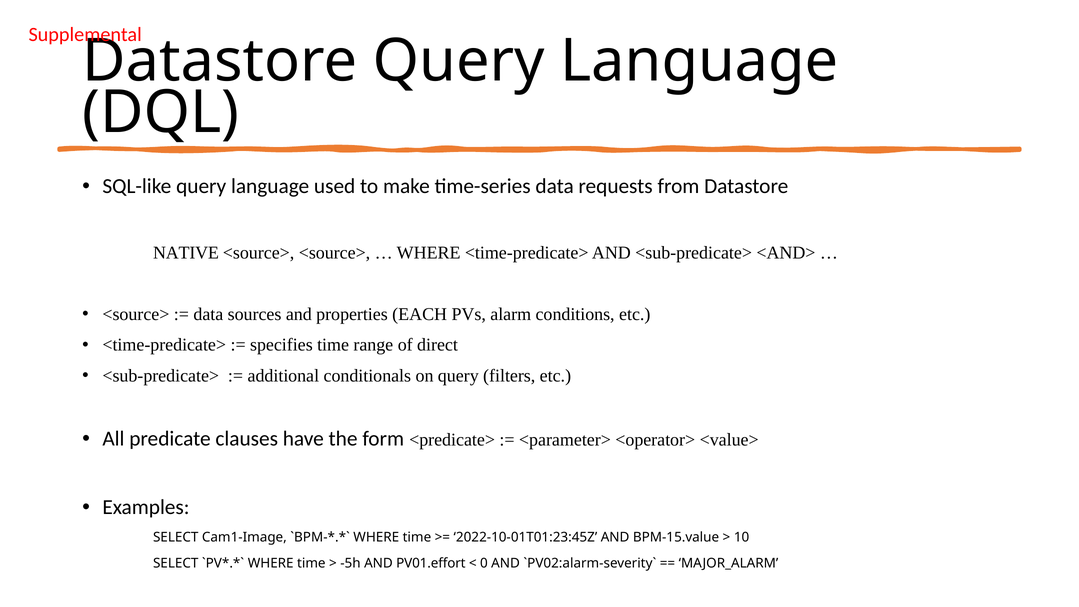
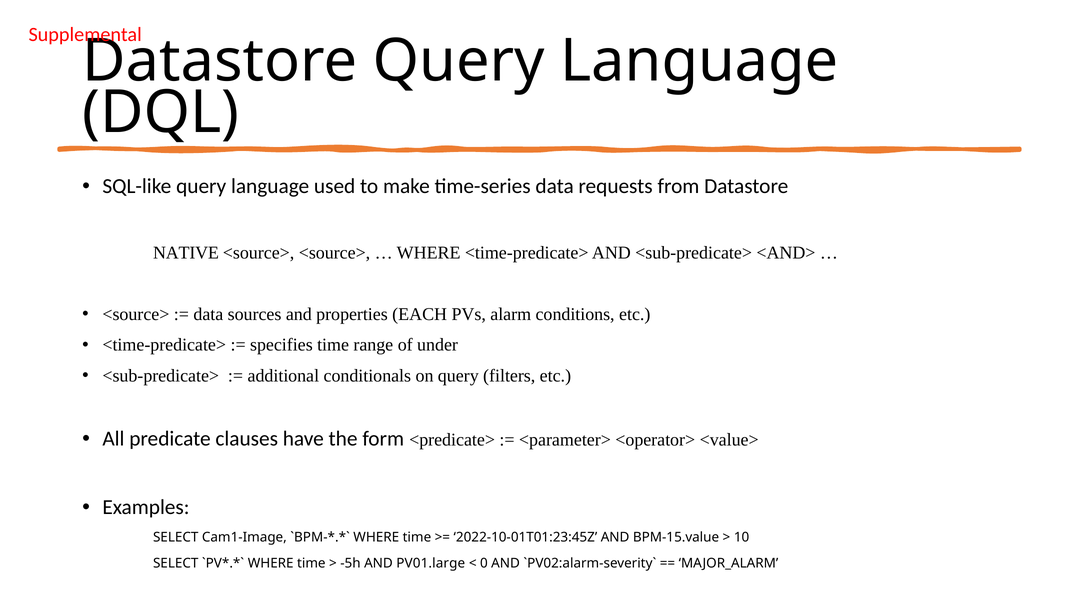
direct: direct -> under
PV01.effort: PV01.effort -> PV01.large
